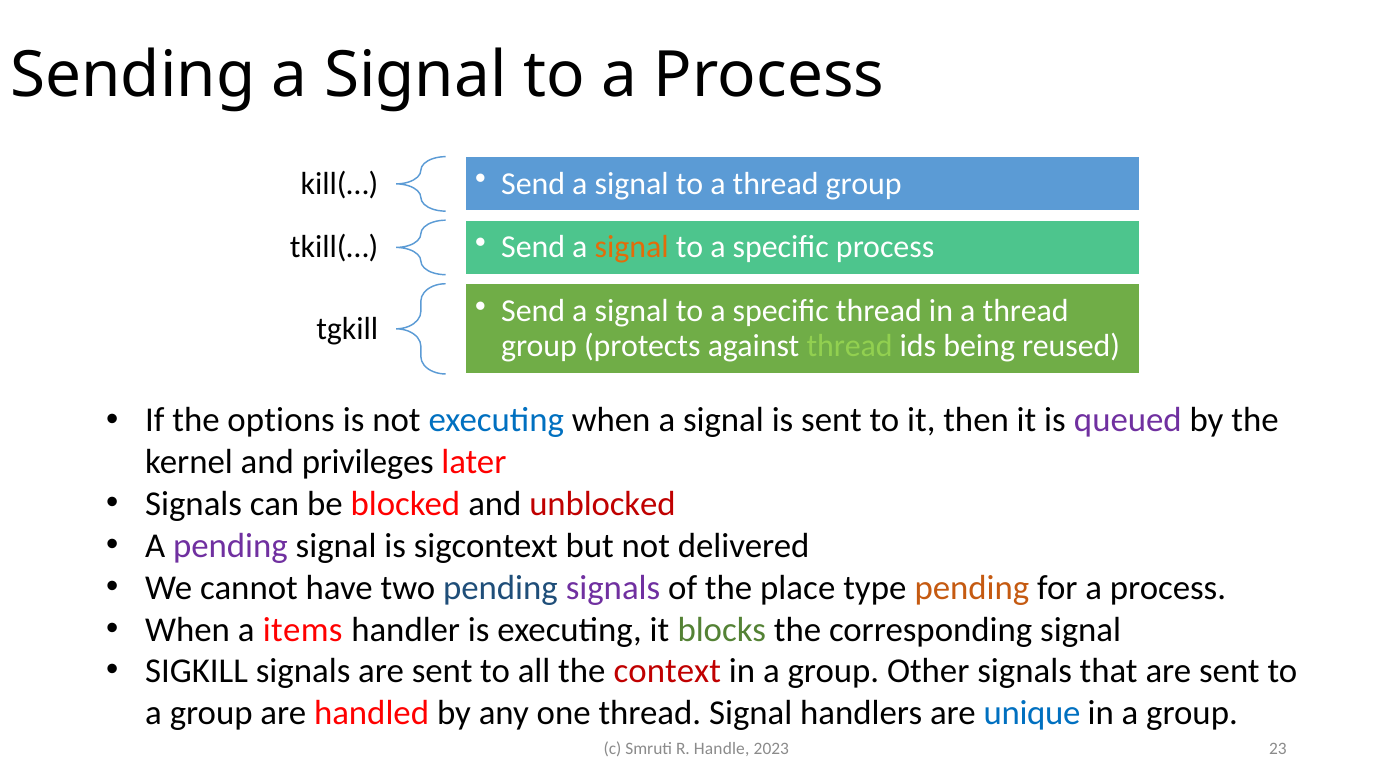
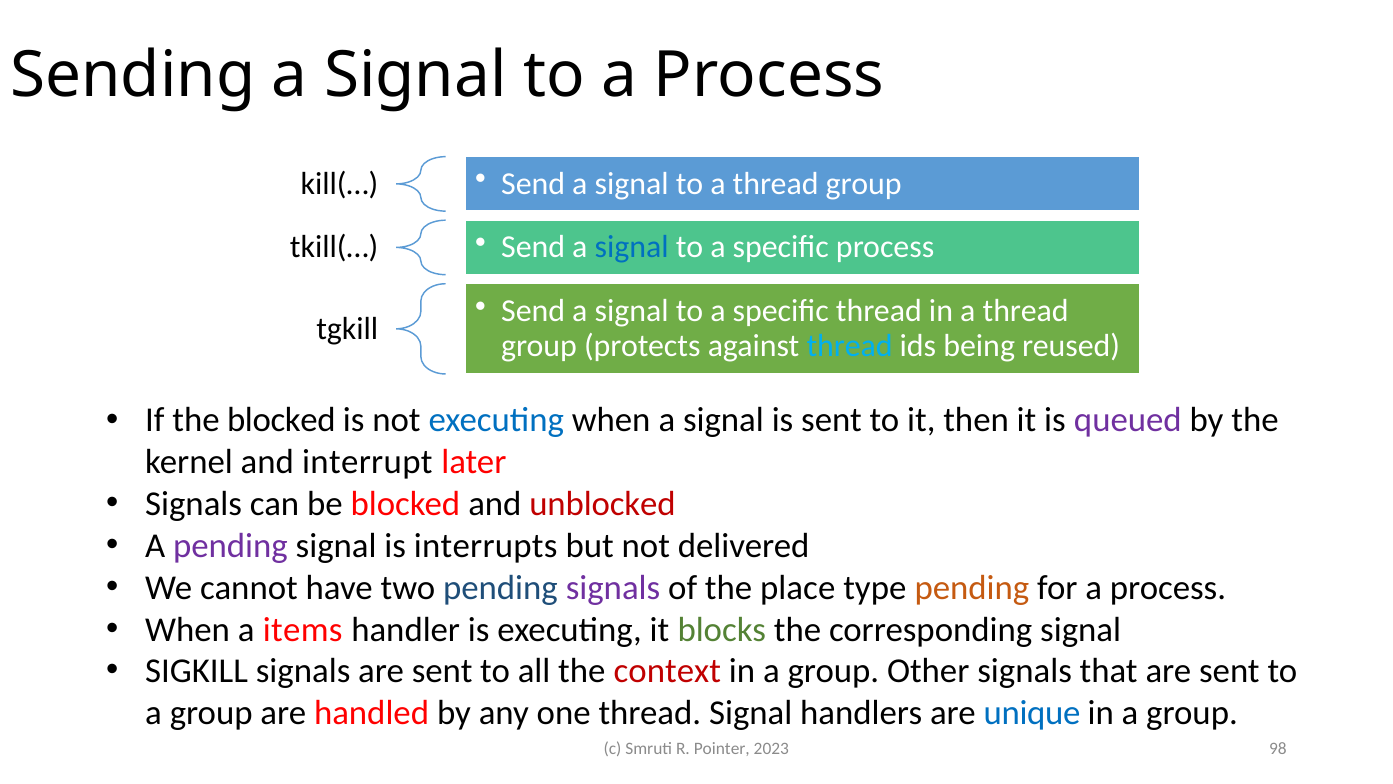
signal at (632, 247) colour: orange -> blue
thread at (850, 346) colour: light green -> light blue
the options: options -> blocked
privileges: privileges -> interrupt
sigcontext: sigcontext -> interrupts
Handle: Handle -> Pointer
23: 23 -> 98
